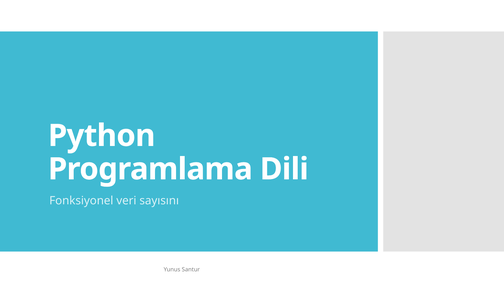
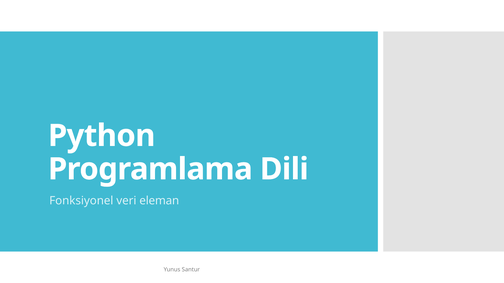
sayısını: sayısını -> eleman
